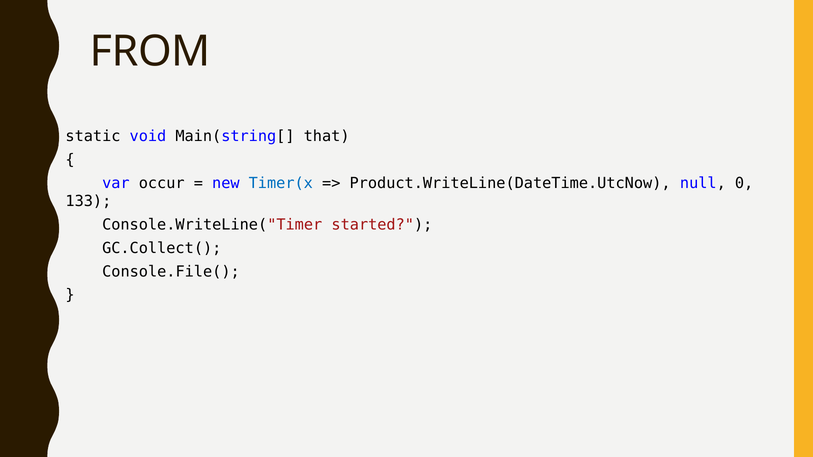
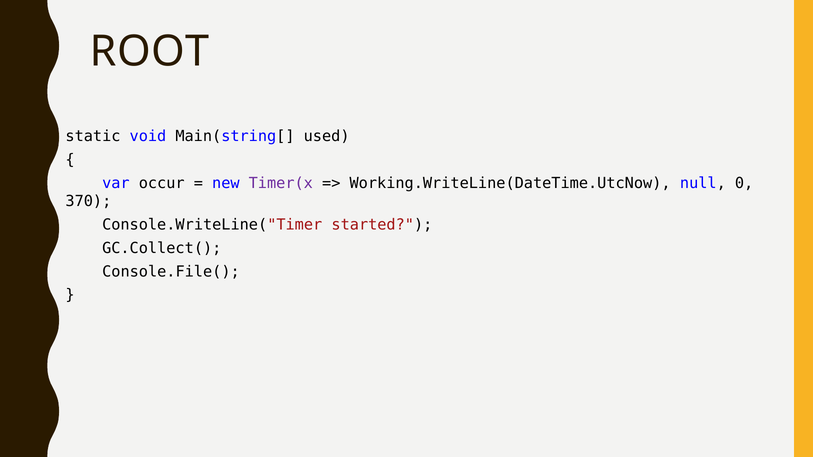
FROM: FROM -> ROOT
that: that -> used
Timer(x colour: blue -> purple
Product.WriteLine(DateTime.UtcNow: Product.WriteLine(DateTime.UtcNow -> Working.WriteLine(DateTime.UtcNow
133: 133 -> 370
